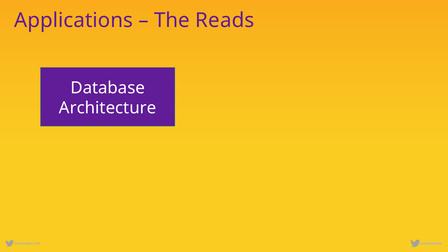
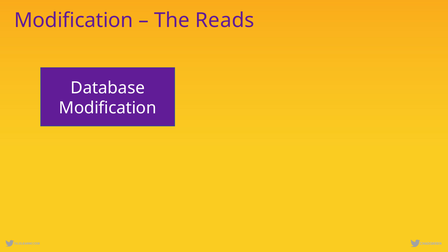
Applications at (74, 20): Applications -> Modification
Architecture at (108, 108): Architecture -> Modification
